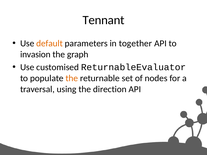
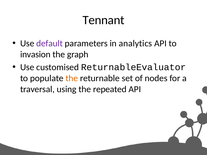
default colour: orange -> purple
together: together -> analytics
direction: direction -> repeated
